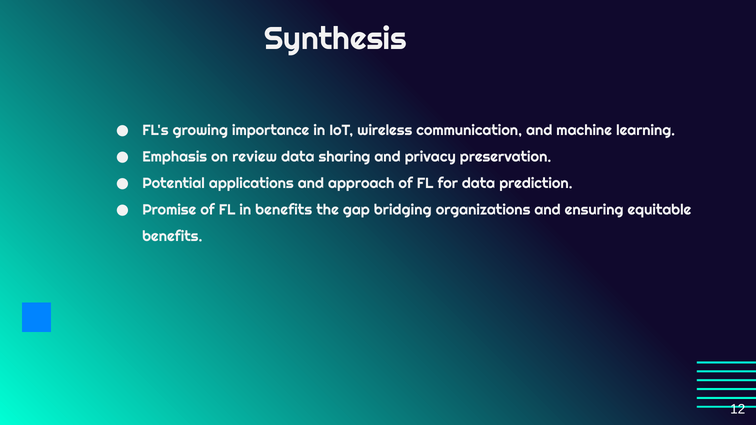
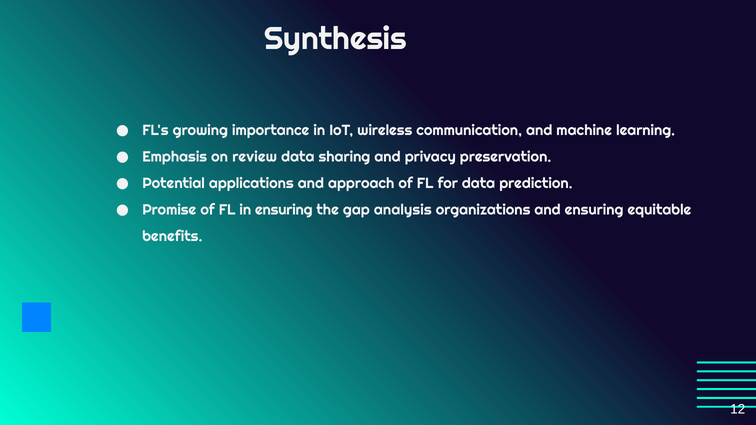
in benefits: benefits -> ensuring
bridging: bridging -> analysis
